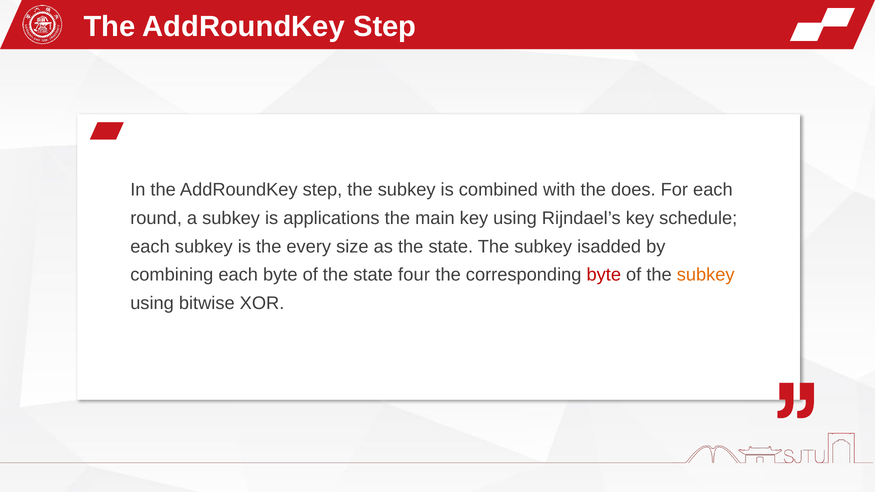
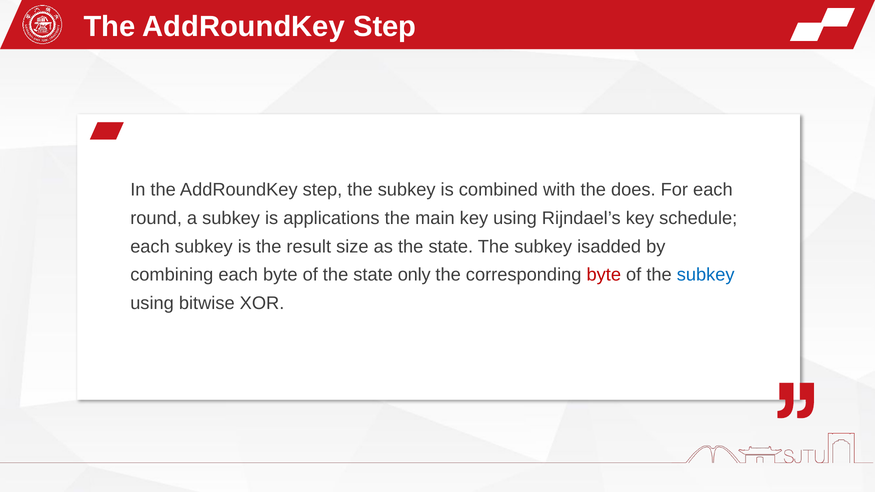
every: every -> result
four: four -> only
subkey at (706, 275) colour: orange -> blue
